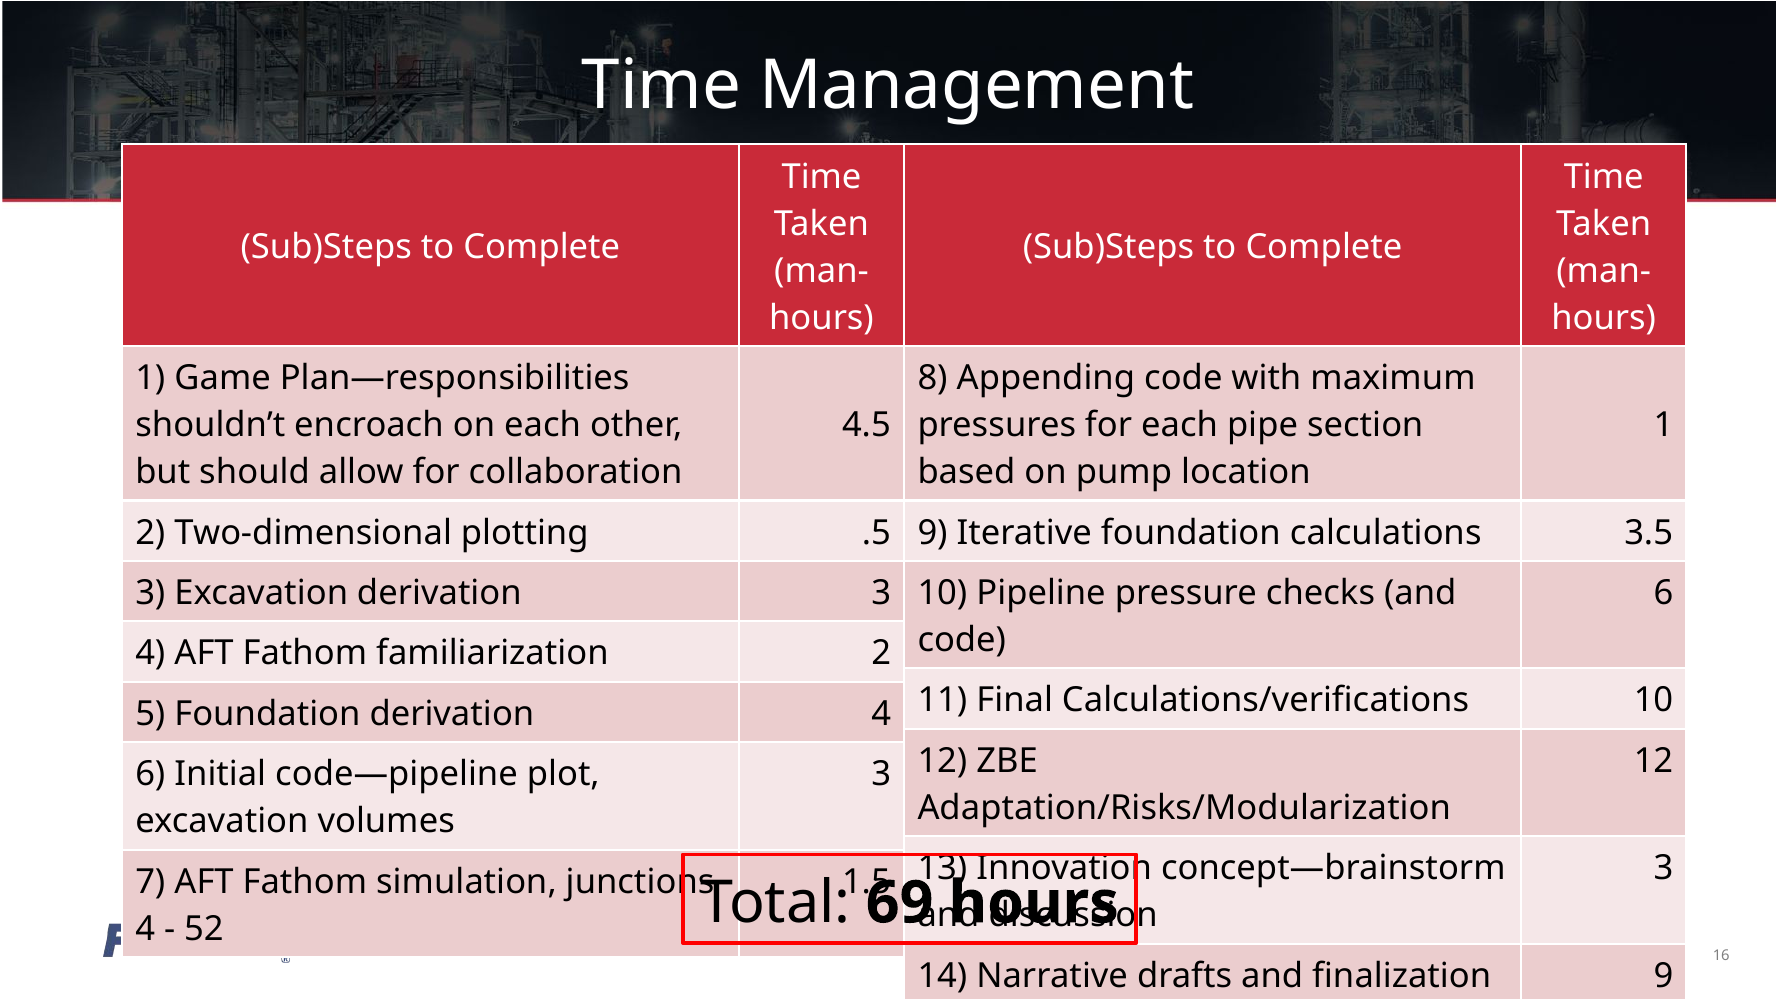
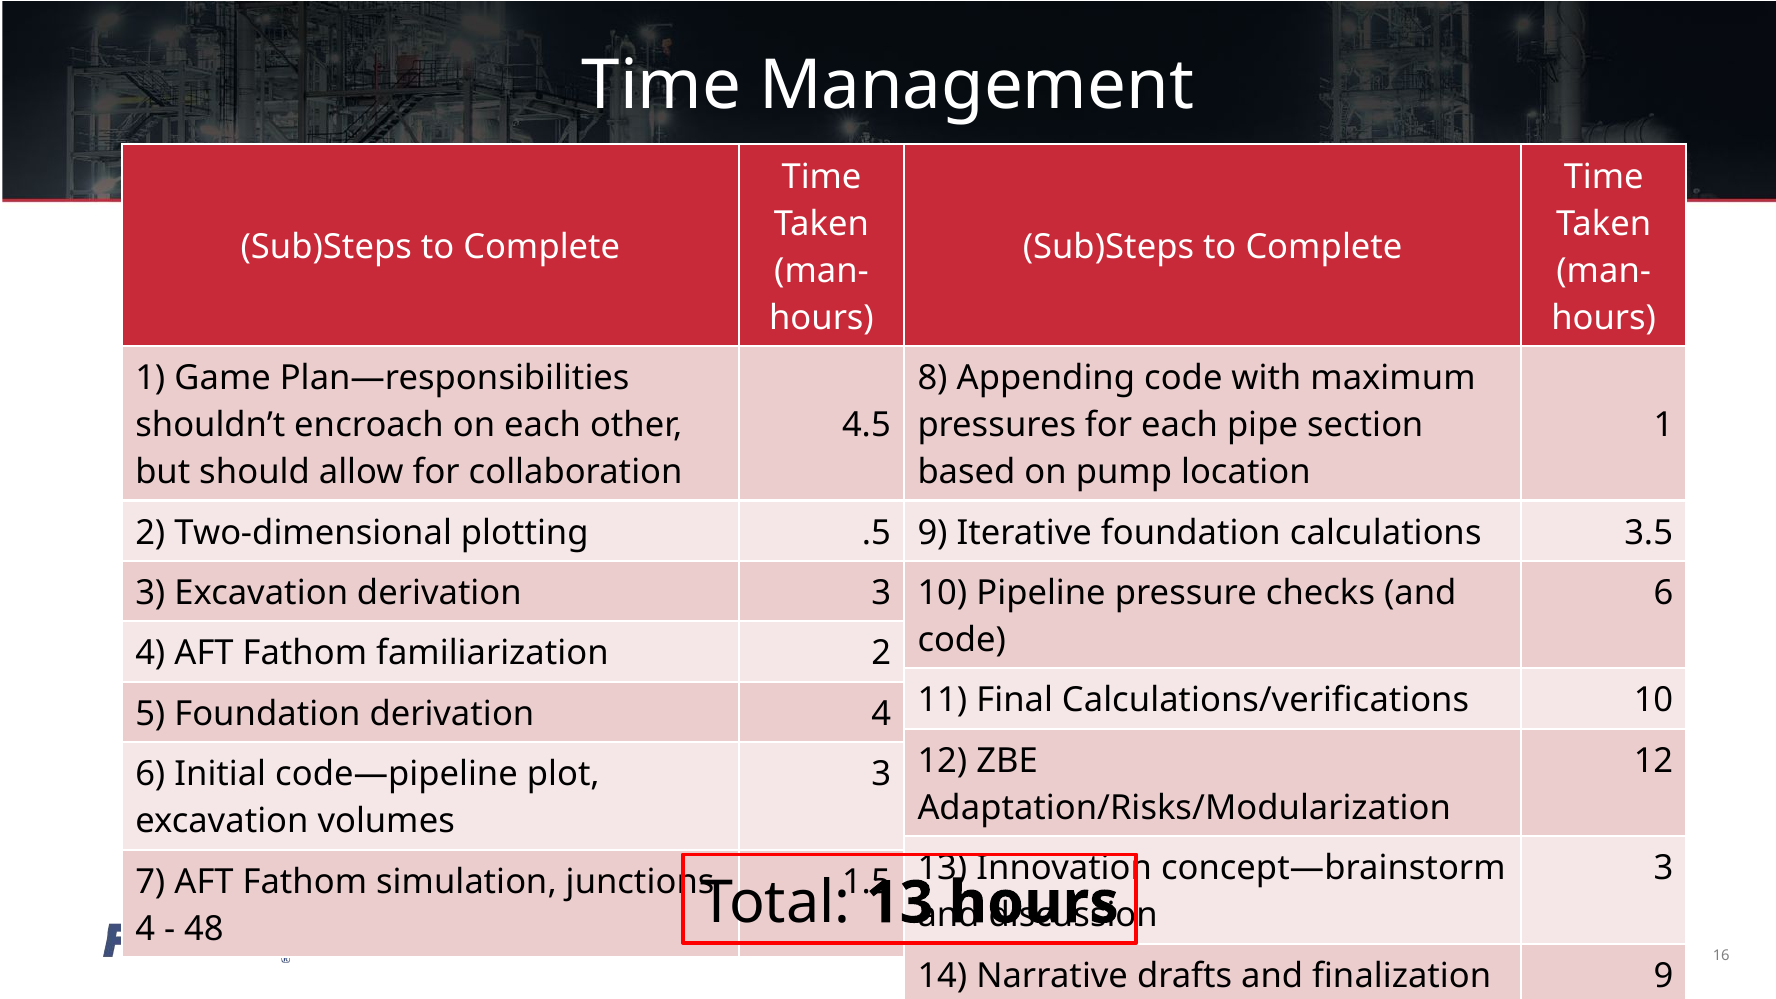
Total 69: 69 -> 13
52: 52 -> 48
